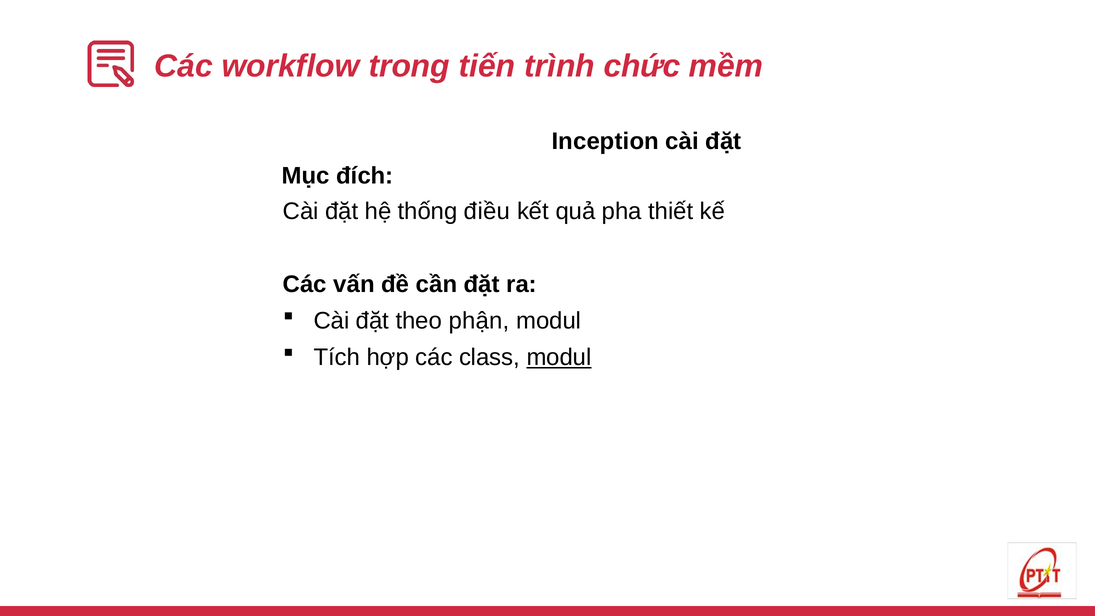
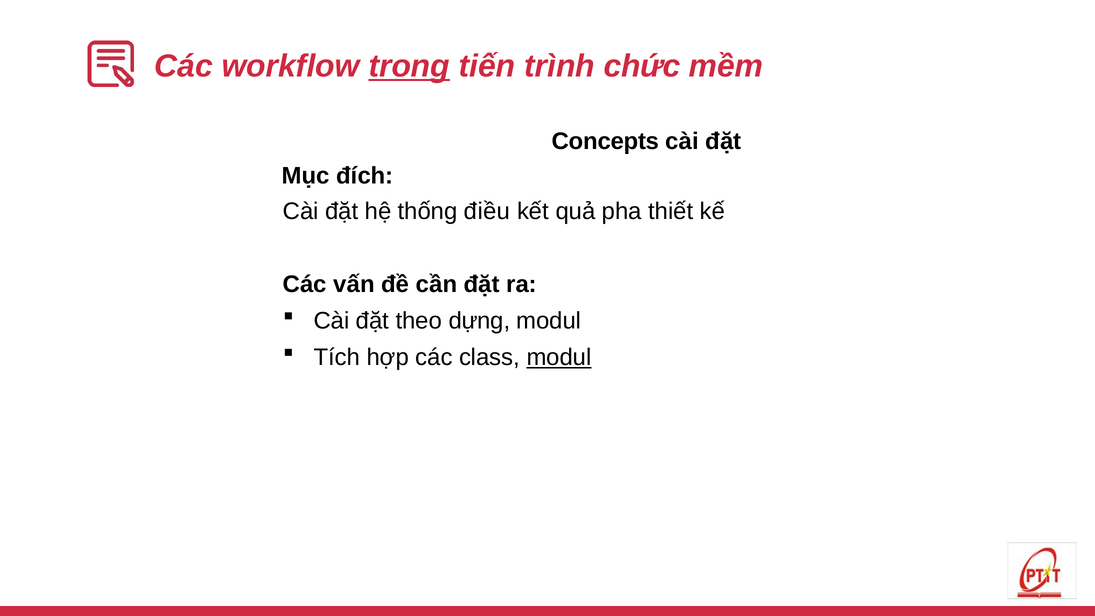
trong underline: none -> present
Inception: Inception -> Concepts
phận: phận -> dựng
